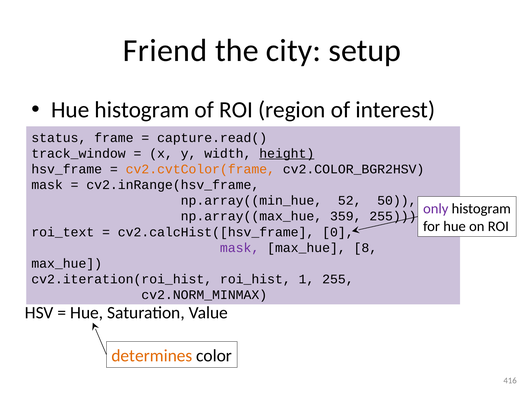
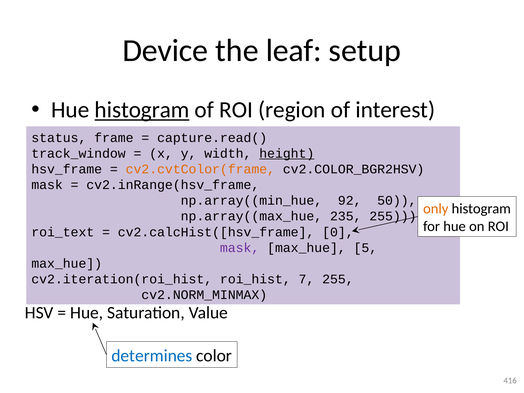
Friend: Friend -> Device
city: city -> leaf
histogram at (142, 110) underline: none -> present
52: 52 -> 92
only colour: purple -> orange
359: 359 -> 235
8: 8 -> 5
1: 1 -> 7
determines colour: orange -> blue
